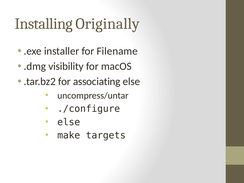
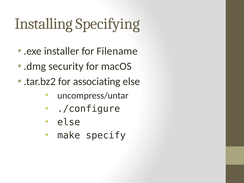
Originally: Originally -> Specifying
visibility: visibility -> security
targets: targets -> specify
